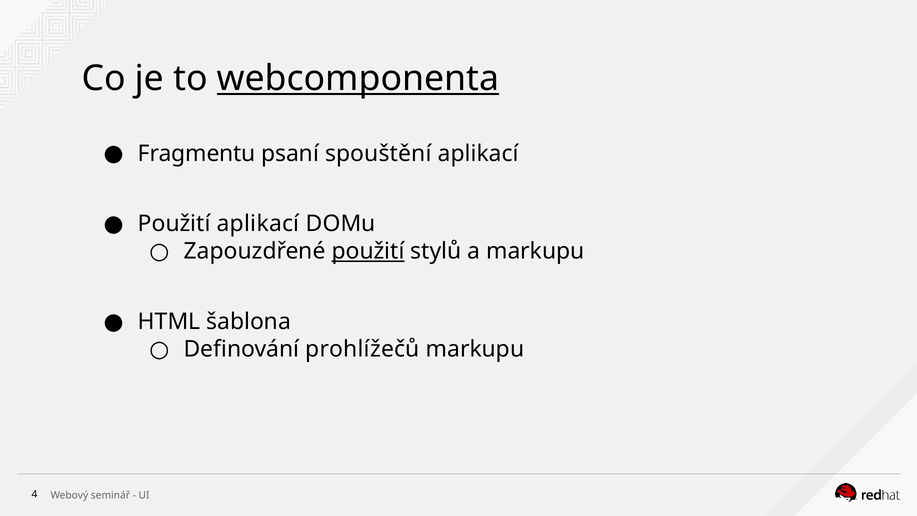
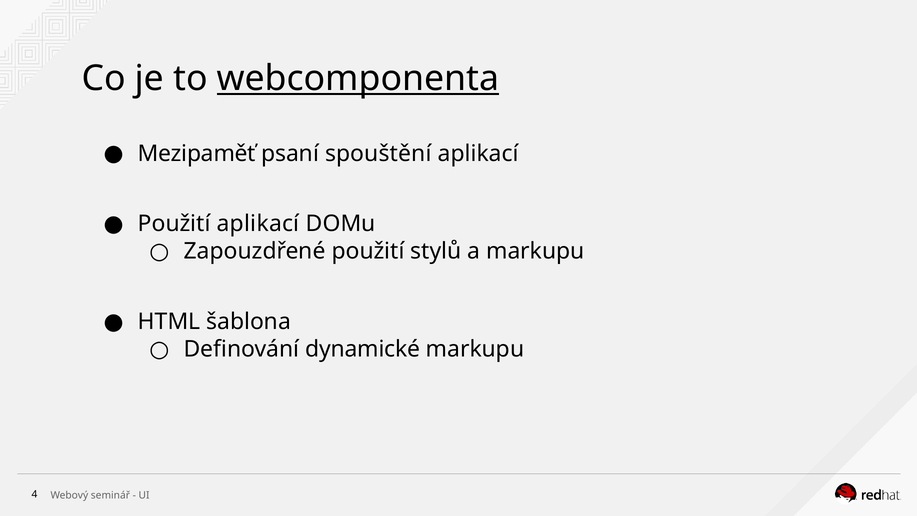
Fragmentu: Fragmentu -> Mezipaměť
použití at (368, 251) underline: present -> none
prohlížečů: prohlížečů -> dynamické
